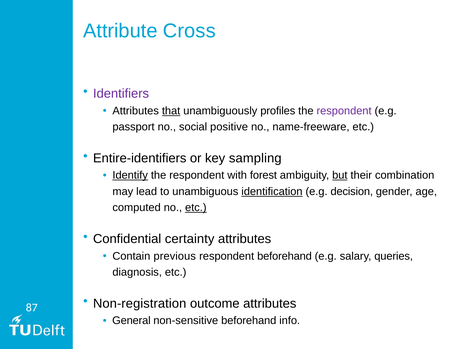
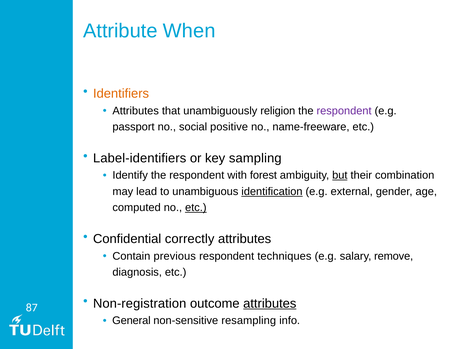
Cross: Cross -> When
Identifiers colour: purple -> orange
that underline: present -> none
profiles: profiles -> religion
Entire-identifiers: Entire-identifiers -> Label-identifiers
Identify underline: present -> none
decision: decision -> external
certainty: certainty -> correctly
respondent beforehand: beforehand -> techniques
queries: queries -> remove
attributes at (270, 303) underline: none -> present
non-sensitive beforehand: beforehand -> resampling
